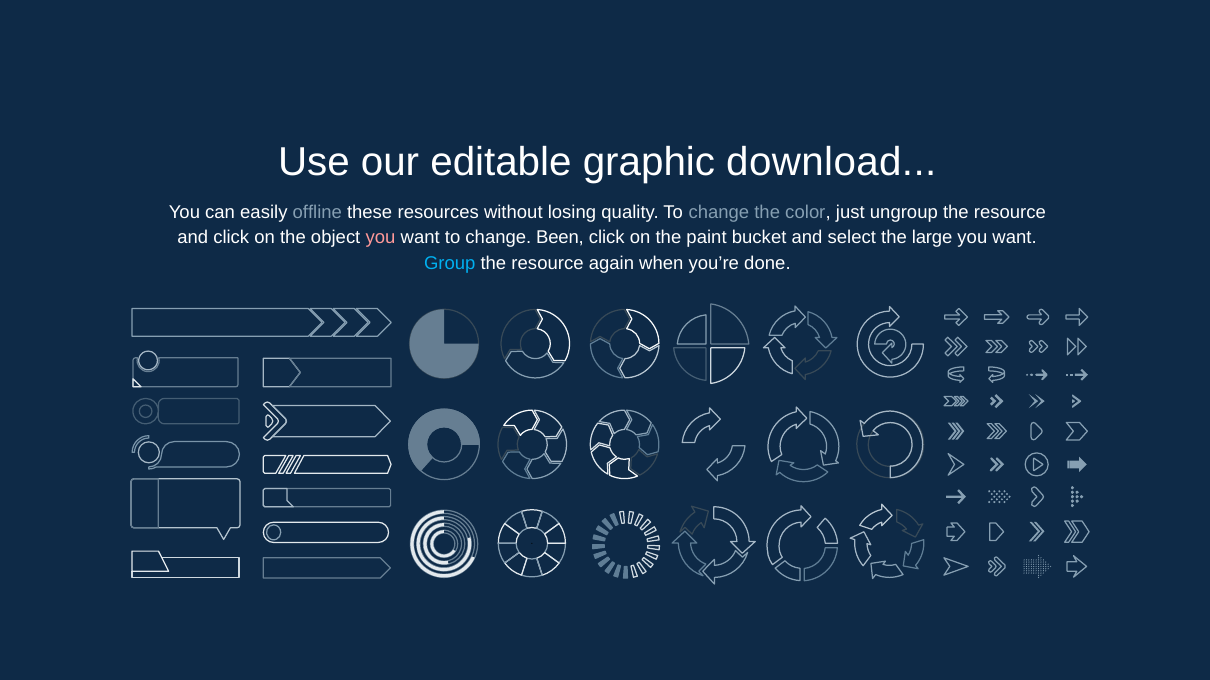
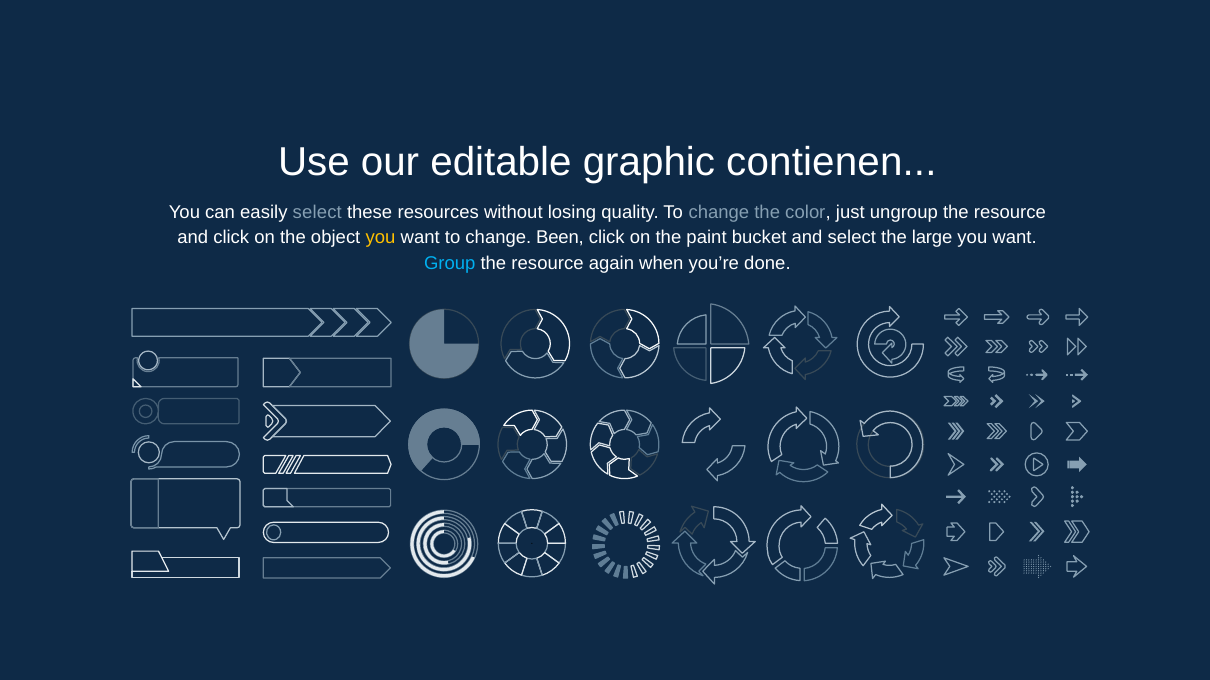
download: download -> contienen
easily offline: offline -> select
you at (380, 238) colour: pink -> yellow
